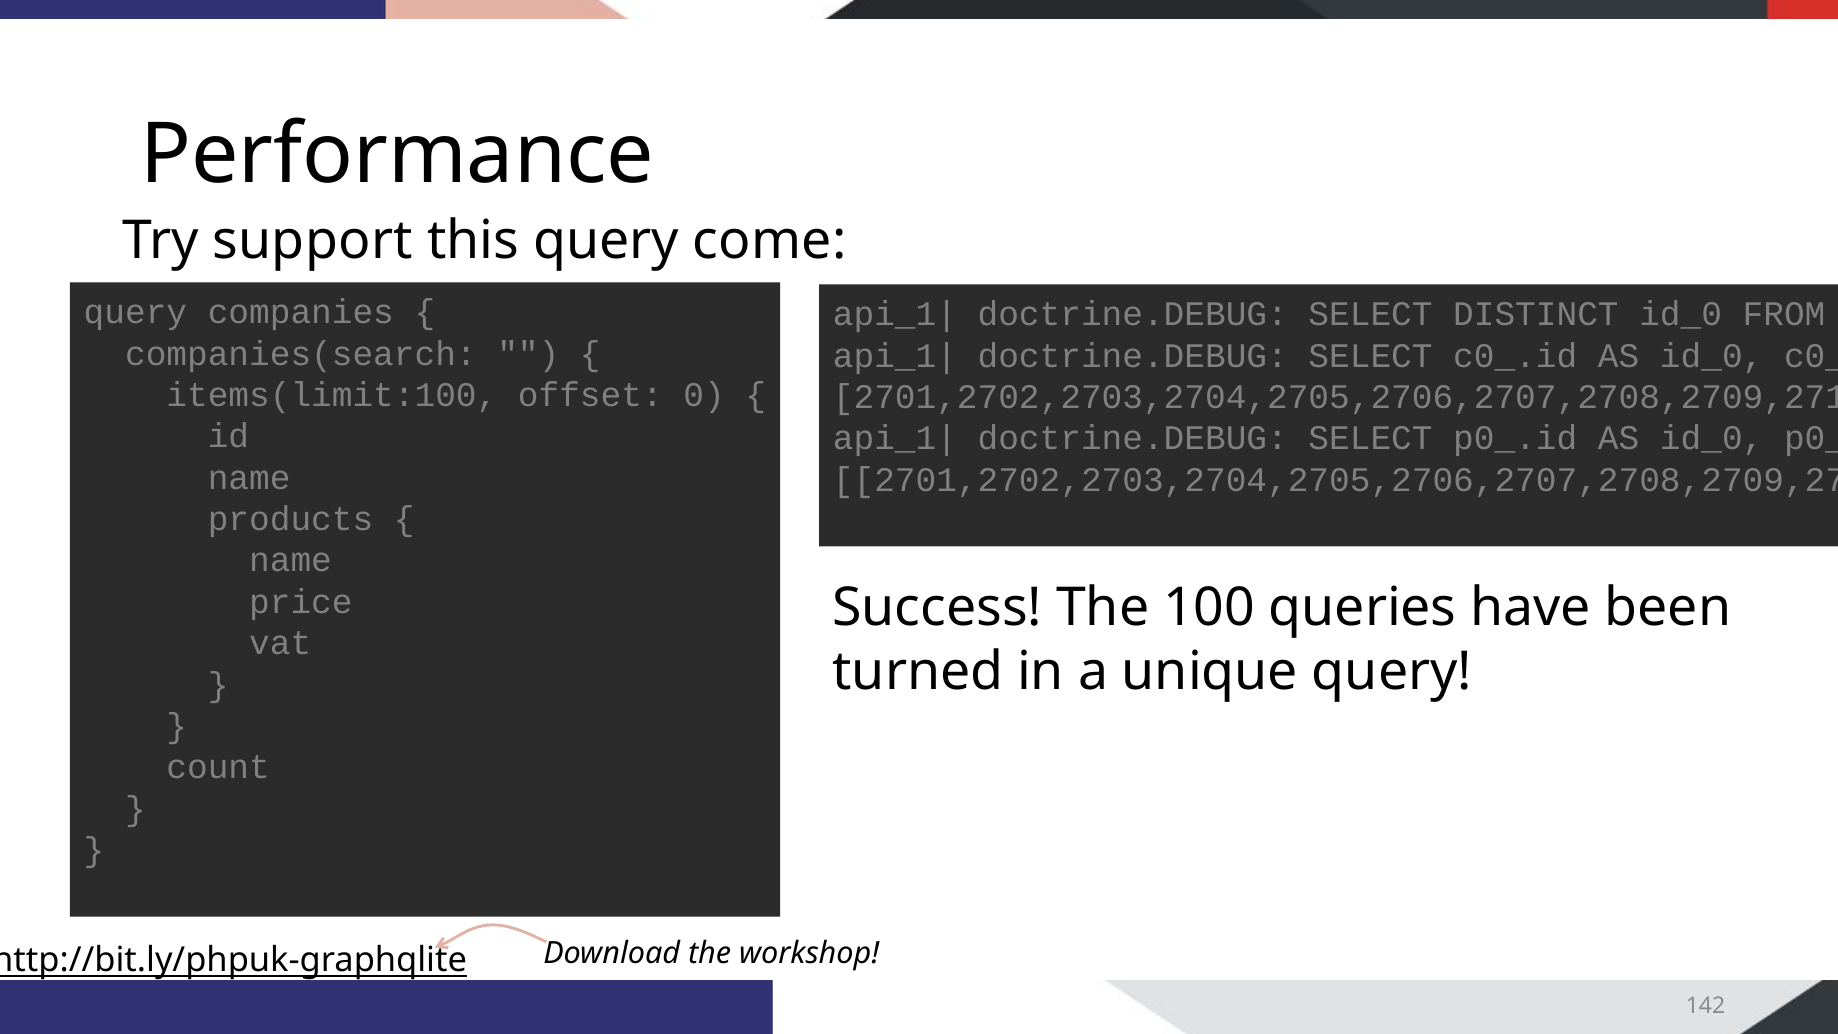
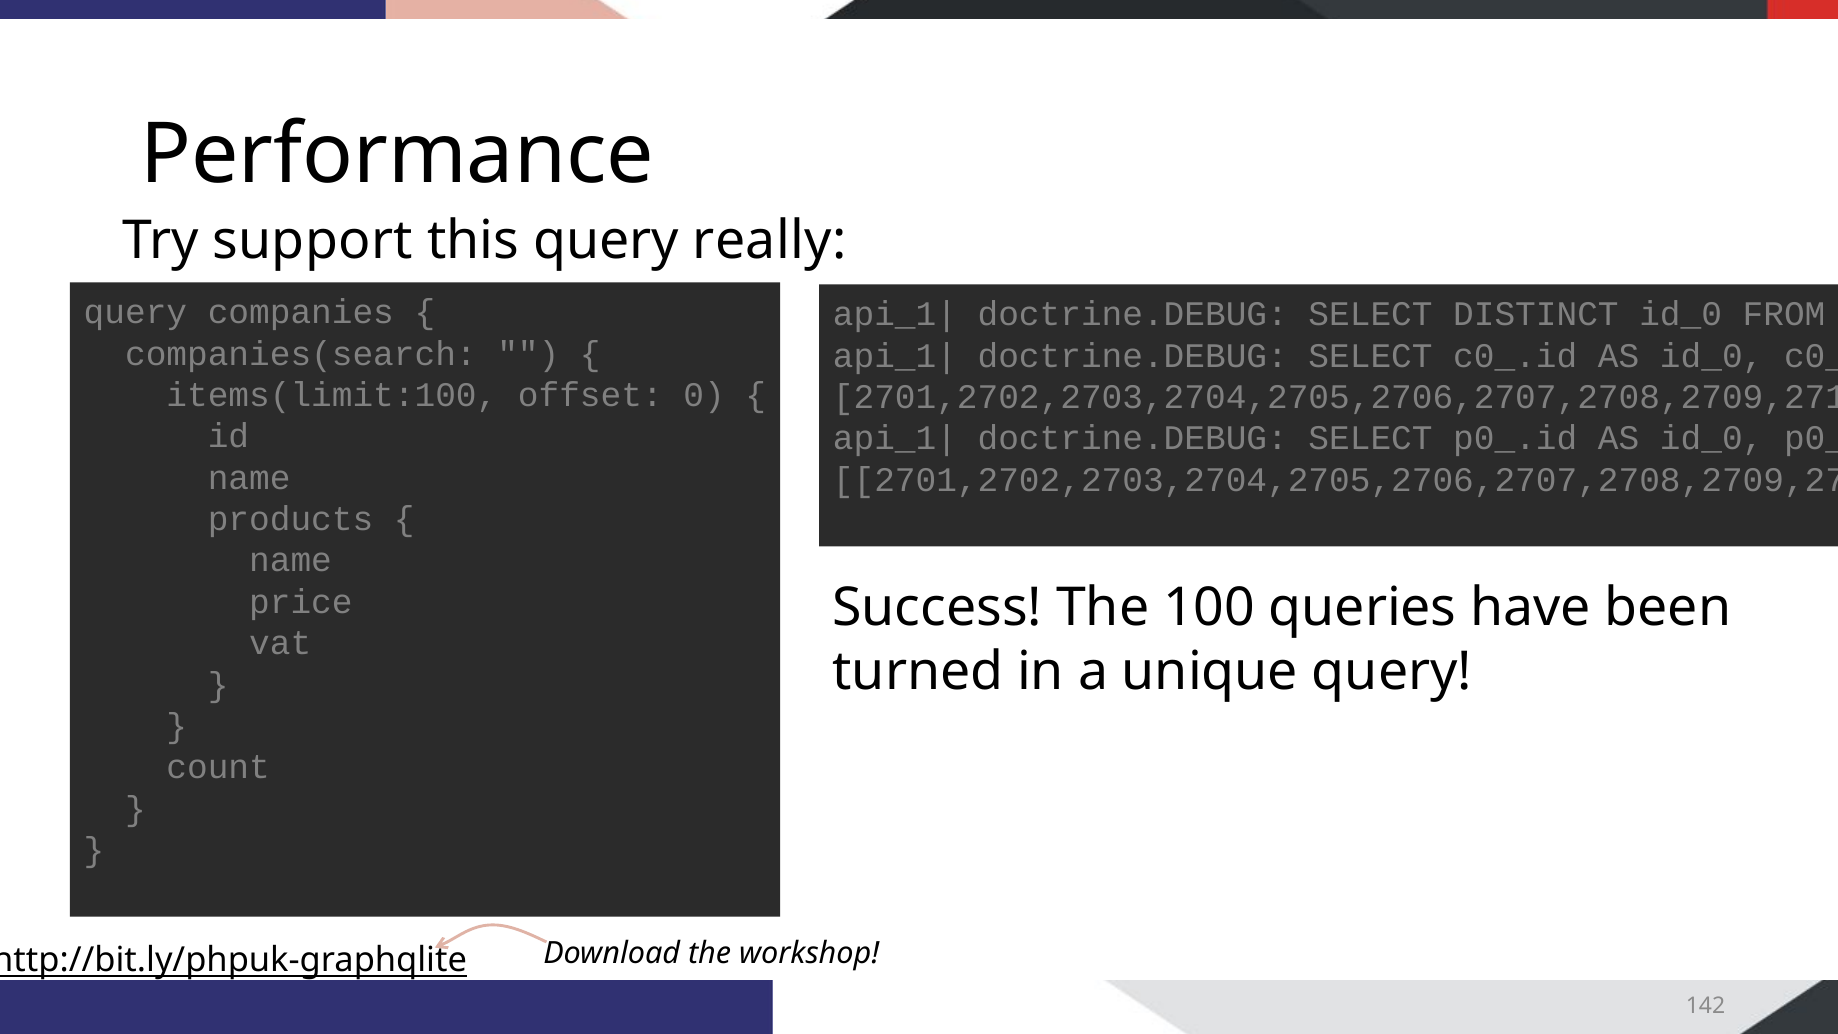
come: come -> really
